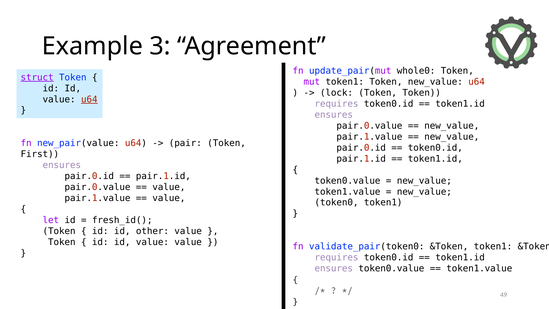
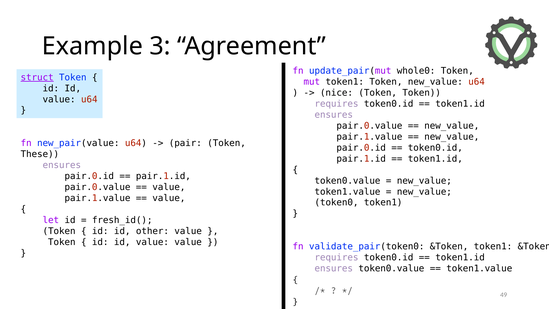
lock: lock -> nice
u64 at (89, 99) underline: present -> none
First: First -> These
